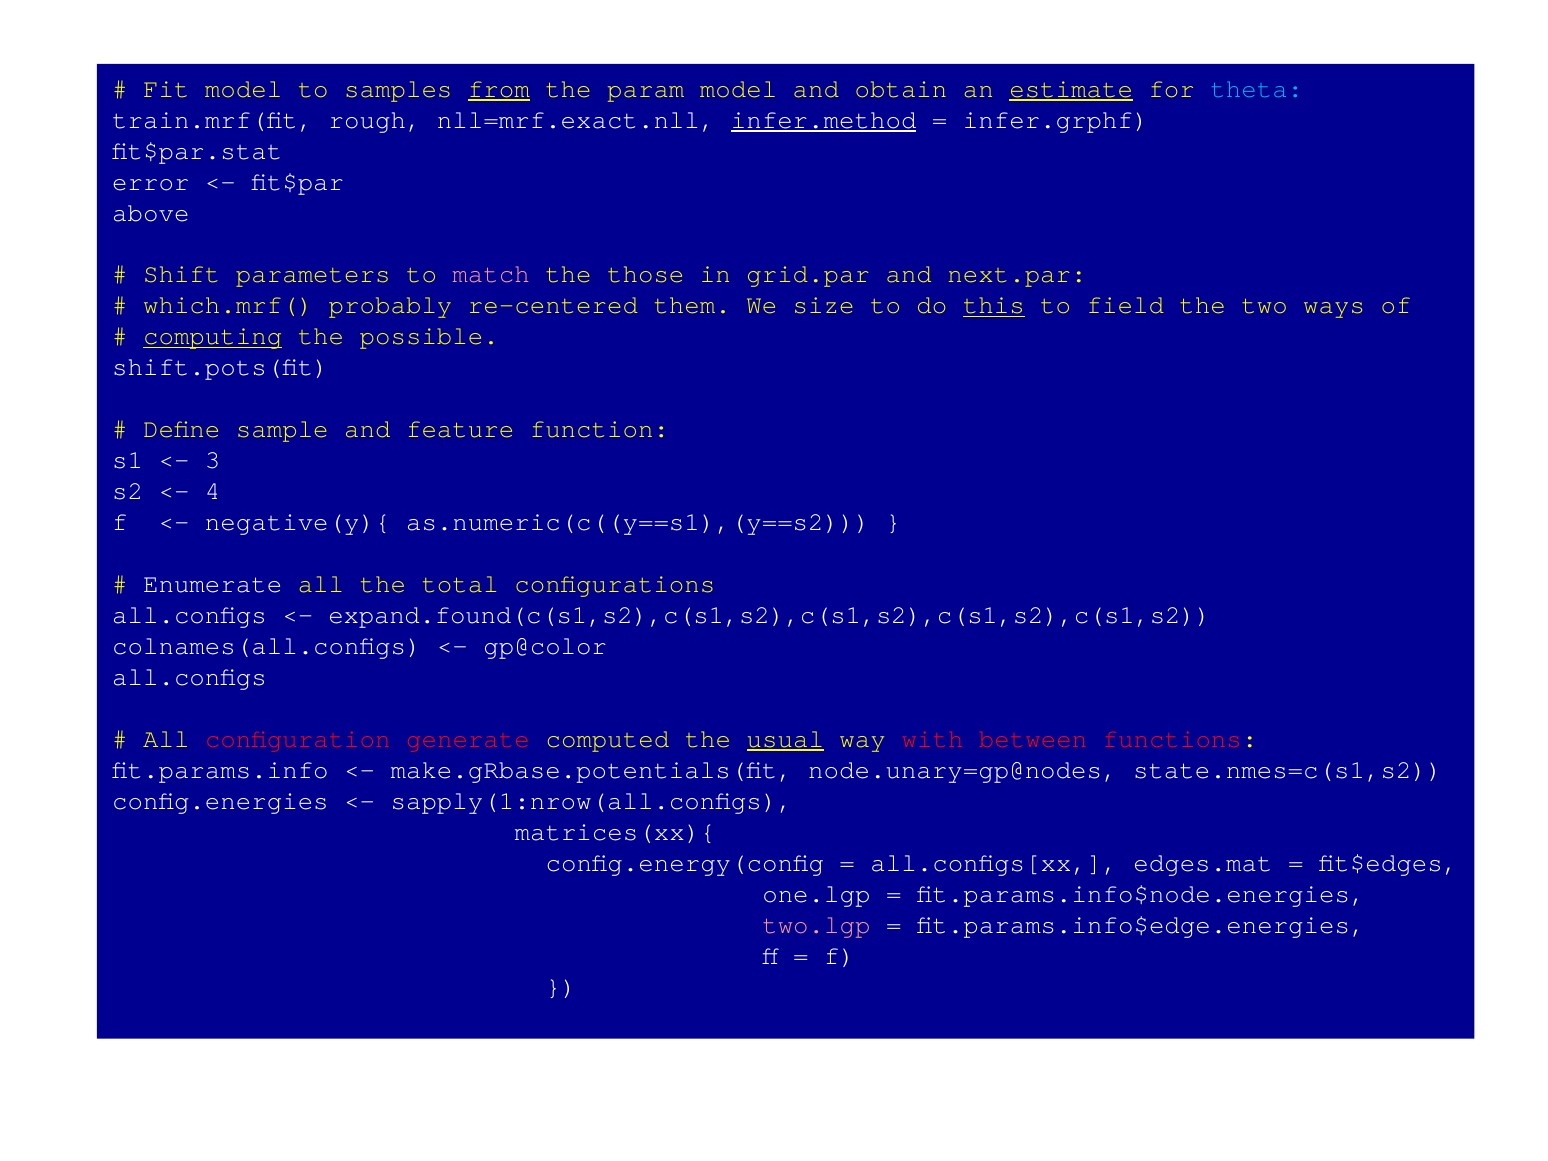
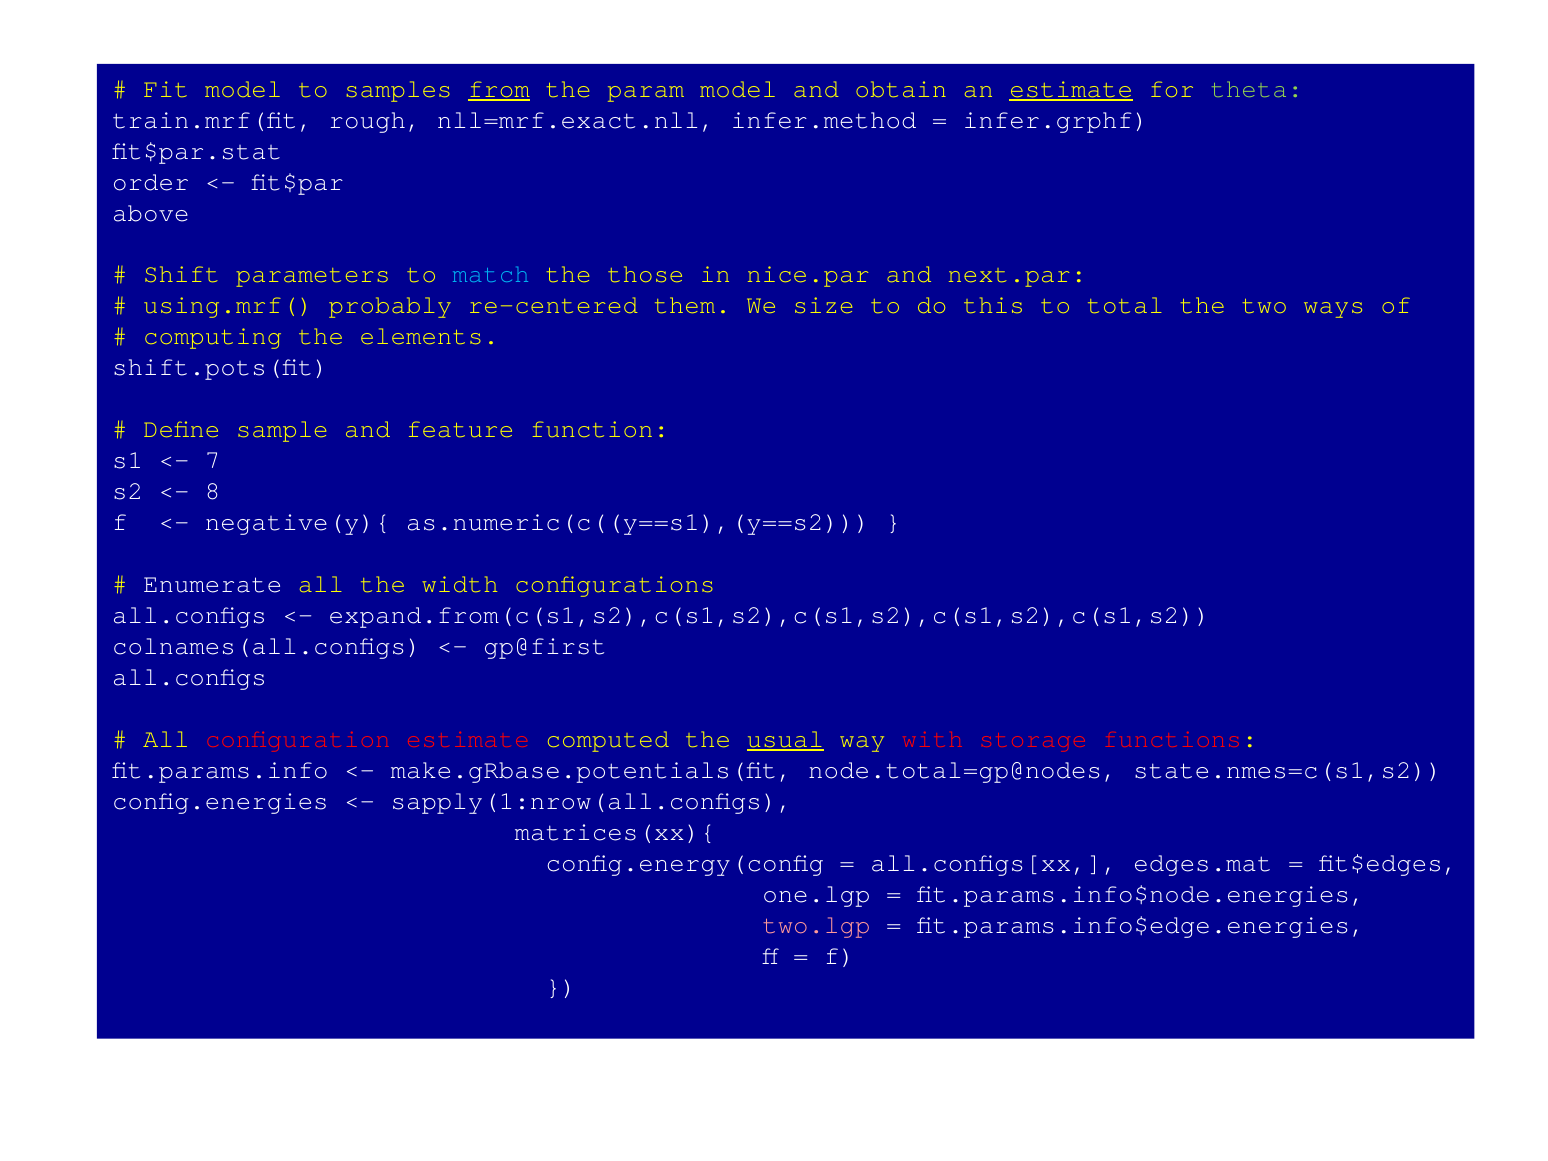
theta colour: light blue -> light green
infer.method underline: present -> none
error: error -> order
match colour: pink -> light blue
grid.par: grid.par -> nice.par
which.mrf(: which.mrf( -> using.mrf(
this underline: present -> none
field: field -> total
computing underline: present -> none
possible: possible -> elements
3: 3 -> 7
4: 4 -> 8
total: total -> width
expand.found(c(s1,s2),c(s1,s2),c(s1,s2),c(s1,s2),c(s1,s2: expand.found(c(s1,s2),c(s1,s2),c(s1,s2),c(s1,s2),c(s1,s2 -> expand.from(c(s1,s2),c(s1,s2),c(s1,s2),c(s1,s2),c(s1,s2
gp@color: gp@color -> gp@first
configuration generate: generate -> estimate
between: between -> storage
node.unary=gp@nodes: node.unary=gp@nodes -> node.total=gp@nodes
